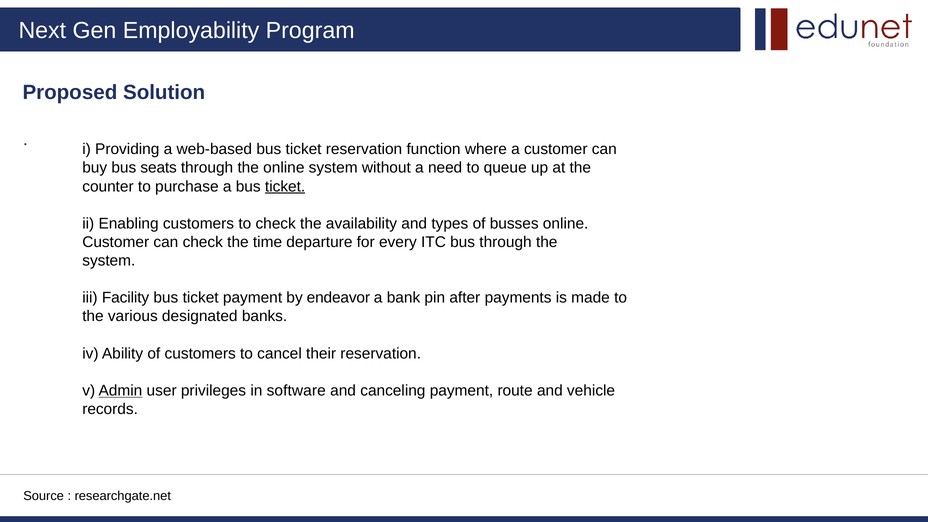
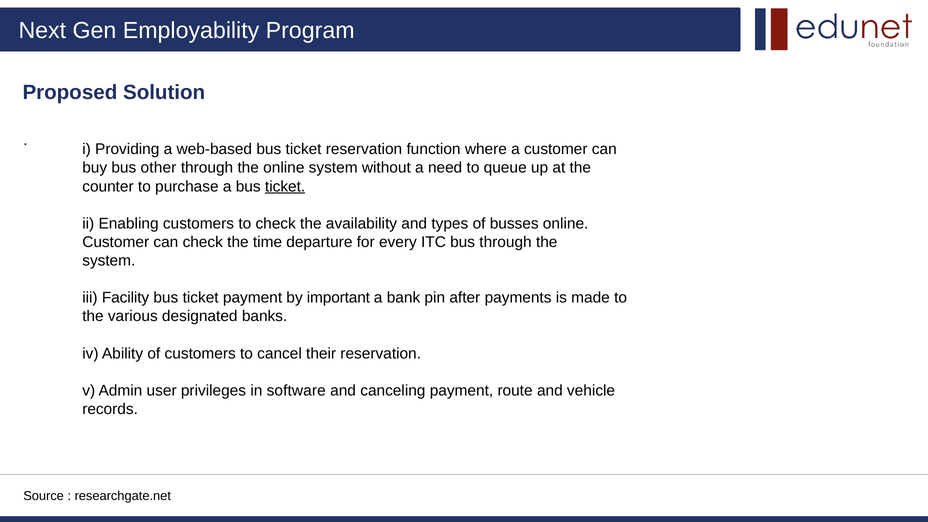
seats: seats -> other
endeavor: endeavor -> important
Admin underline: present -> none
